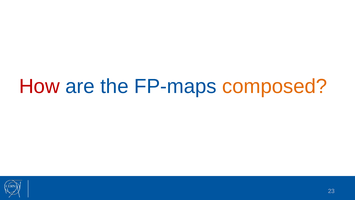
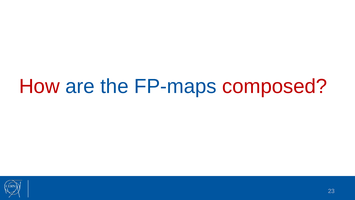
composed colour: orange -> red
